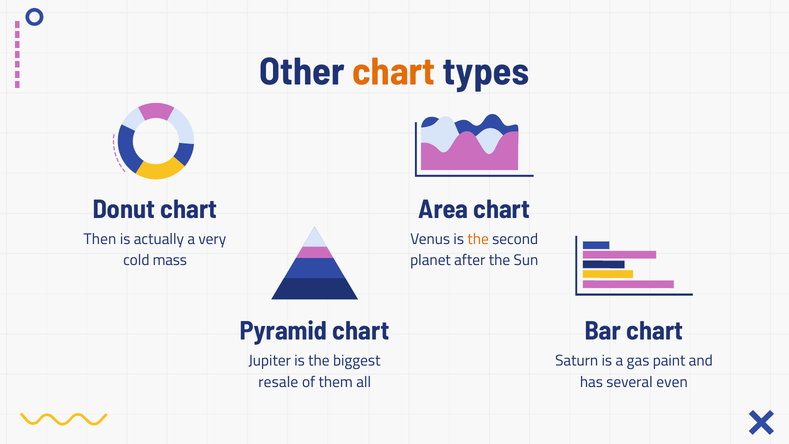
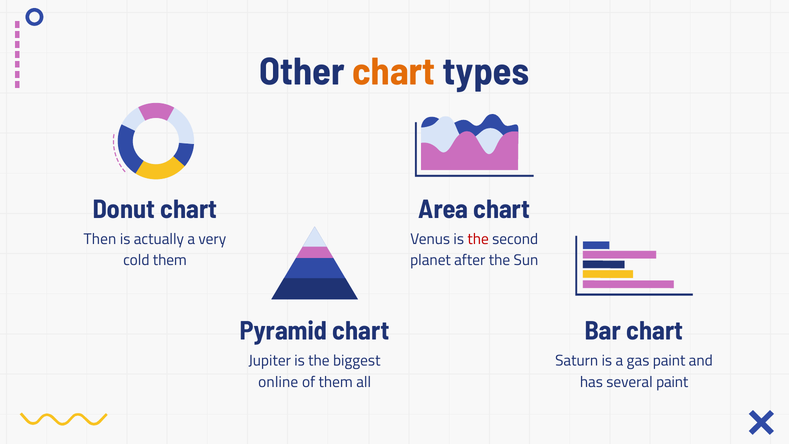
the at (478, 239) colour: orange -> red
cold mass: mass -> them
resale: resale -> online
several even: even -> paint
